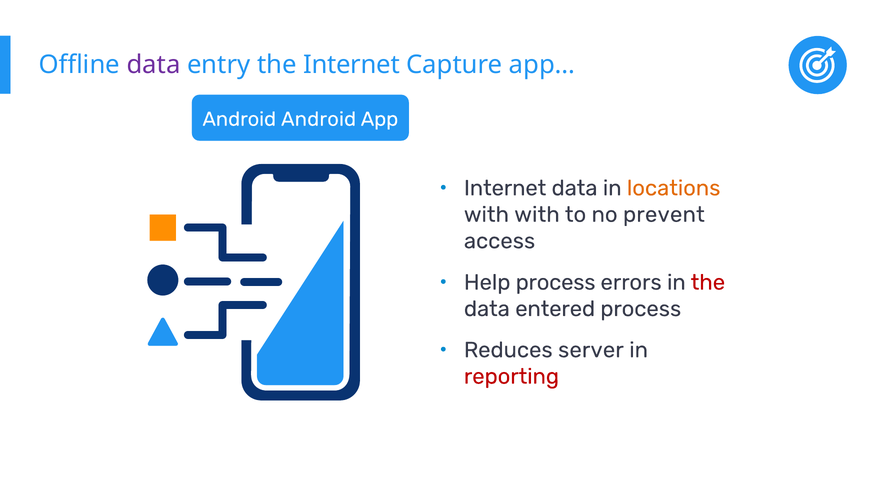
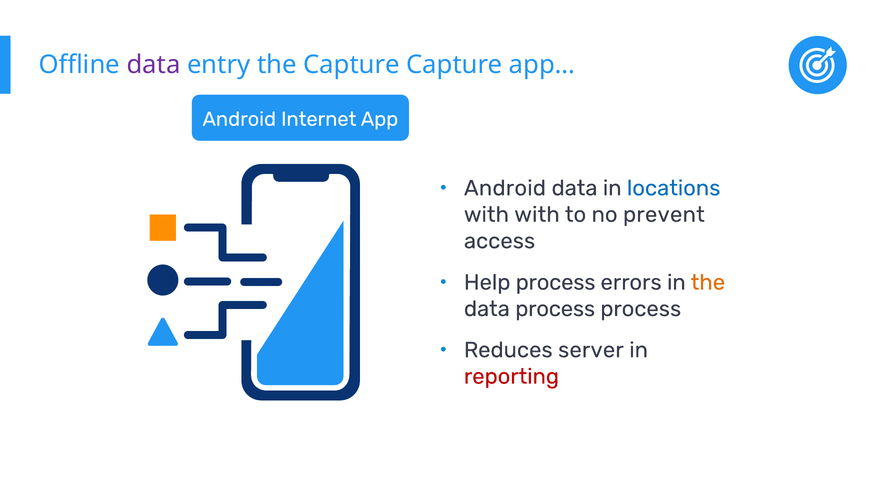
the Internet: Internet -> Capture
Android Android: Android -> Internet
Internet at (505, 188): Internet -> Android
locations colour: orange -> blue
the at (708, 282) colour: red -> orange
data entered: entered -> process
